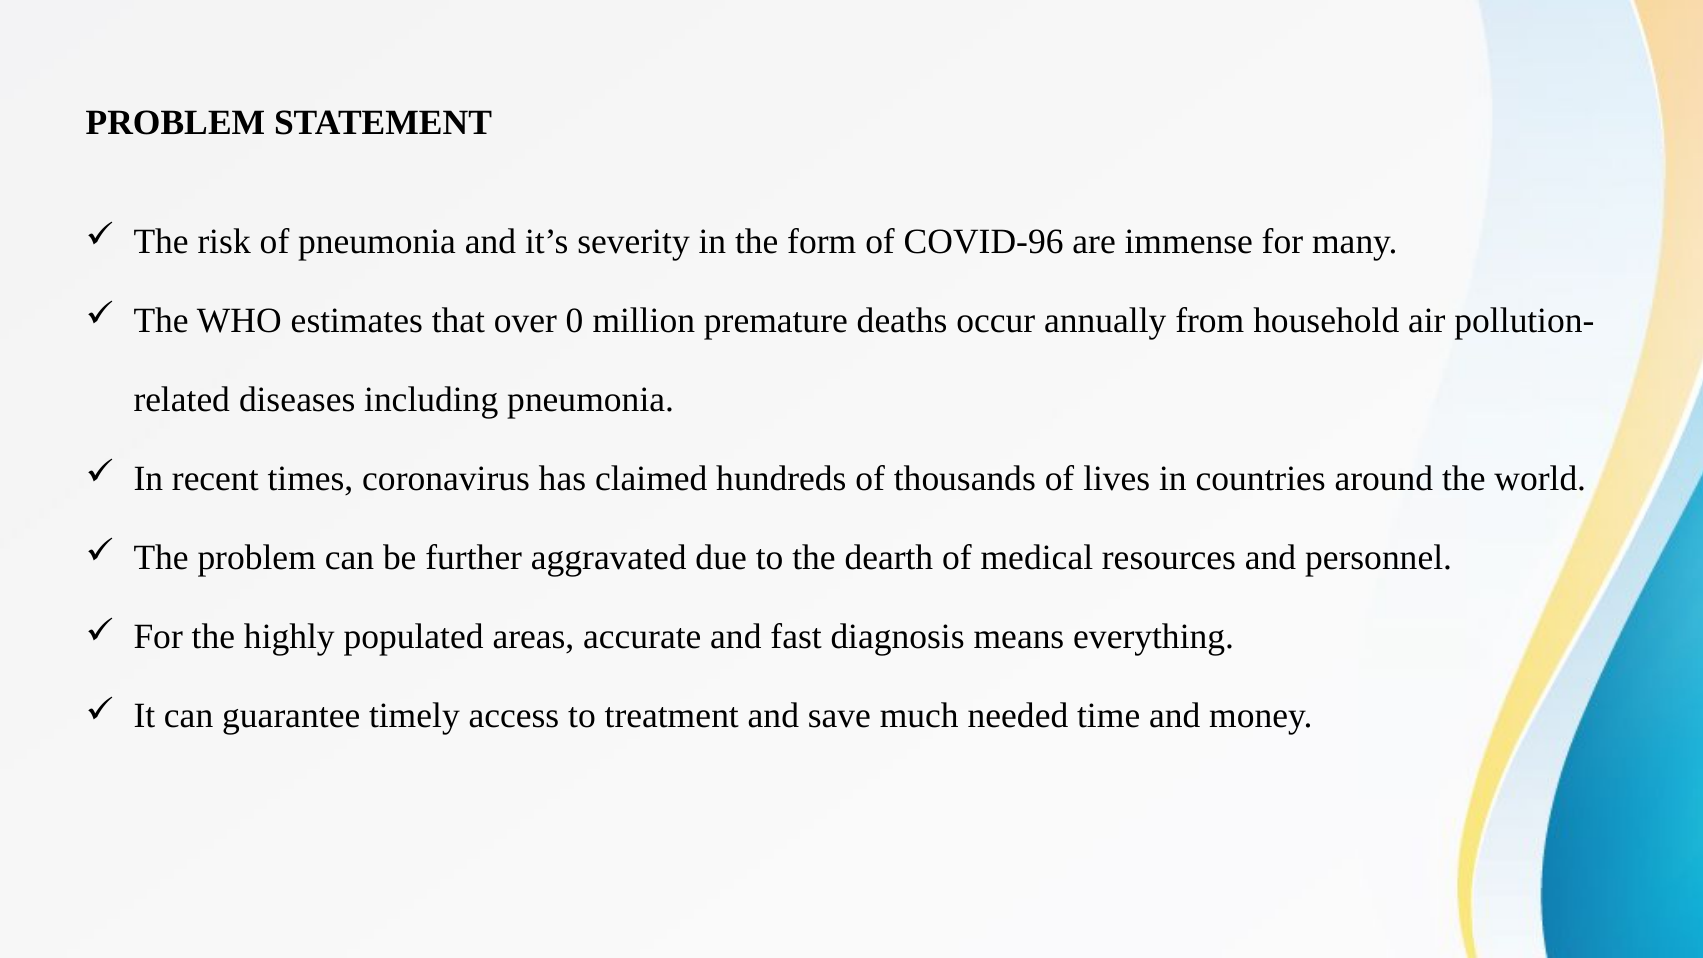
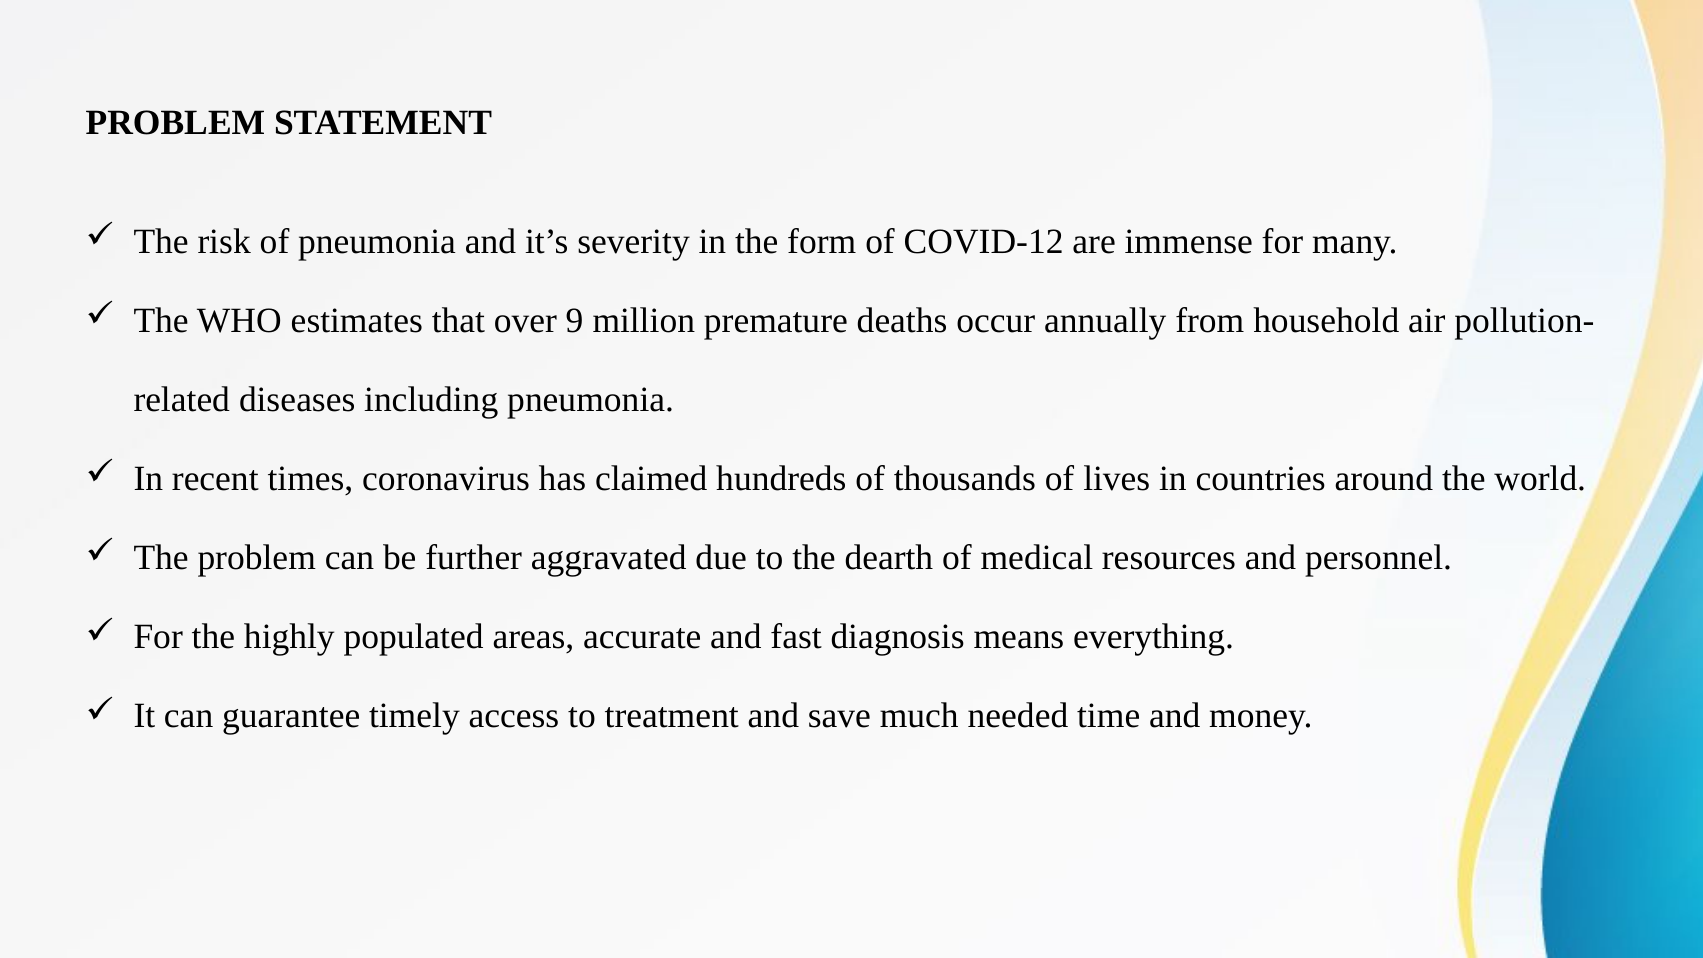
COVID-96: COVID-96 -> COVID-12
0: 0 -> 9
